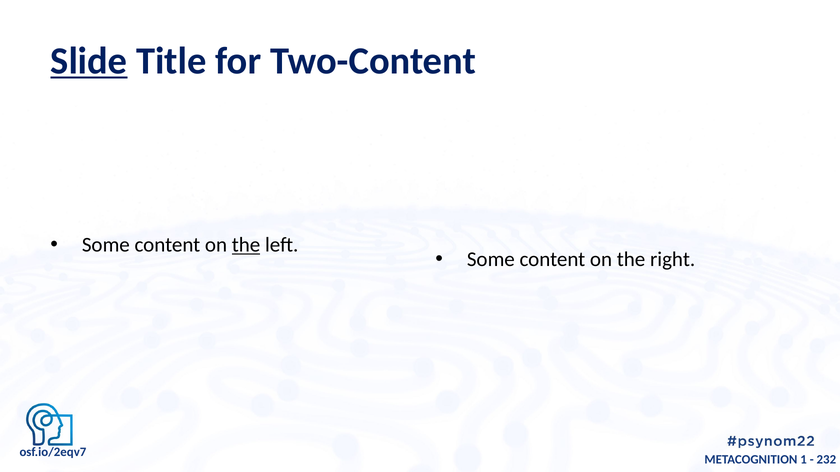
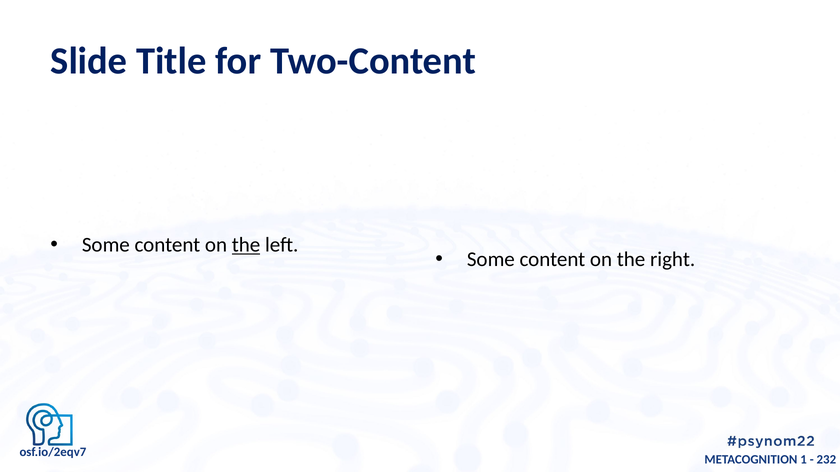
Slide underline: present -> none
